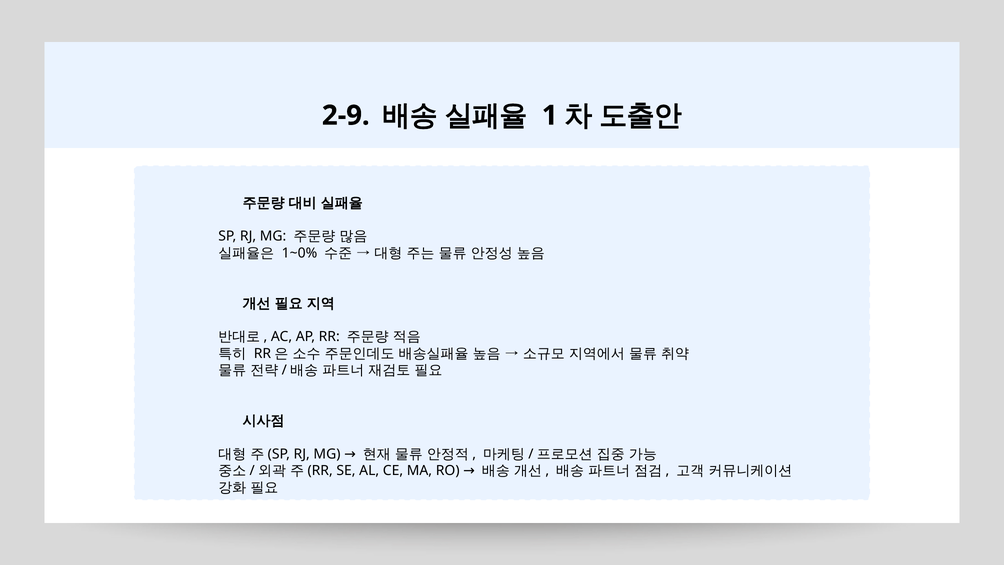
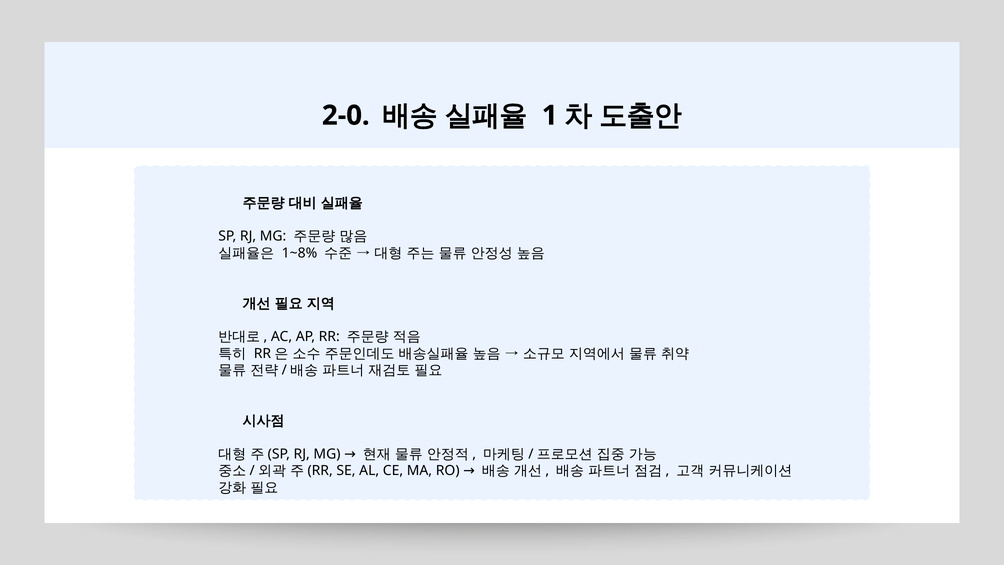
2-9: 2-9 -> 2-0
1~0%: 1~0% -> 1~8%
